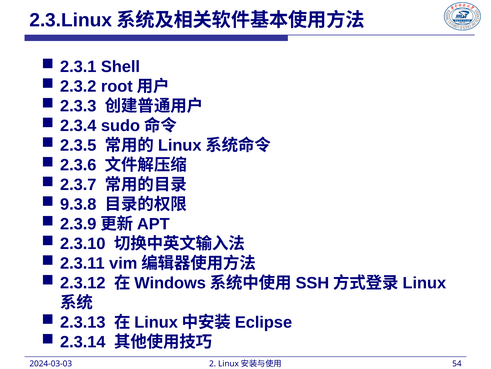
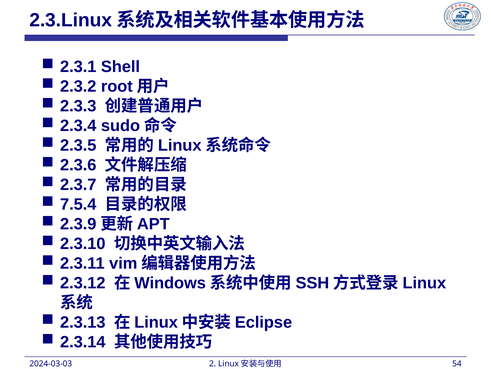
9.3.8: 9.3.8 -> 7.5.4
